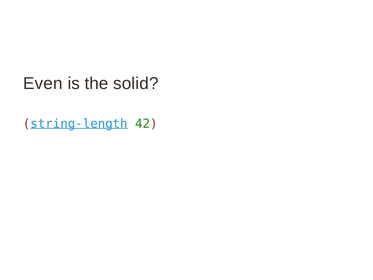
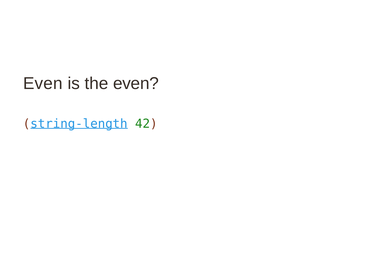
the solid: solid -> even
